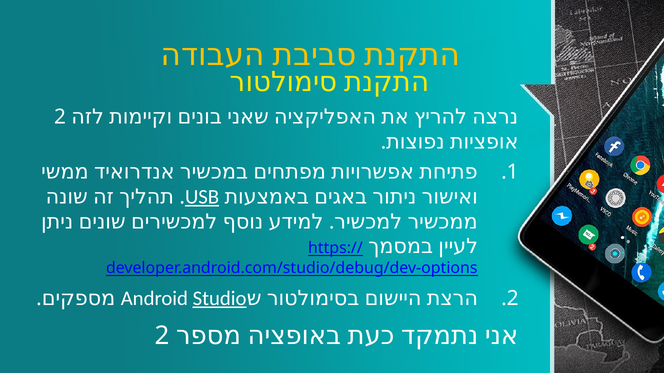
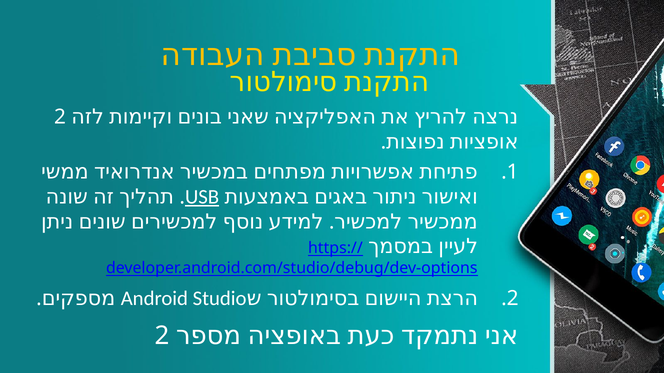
Studio underline: present -> none
